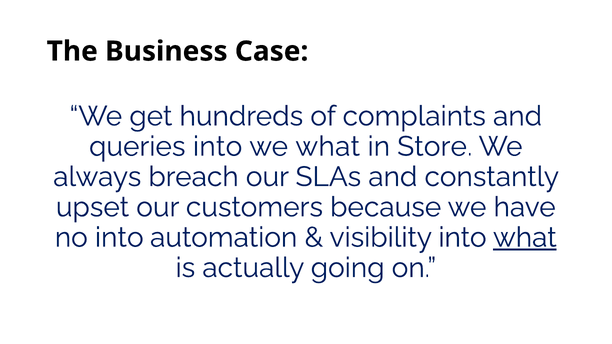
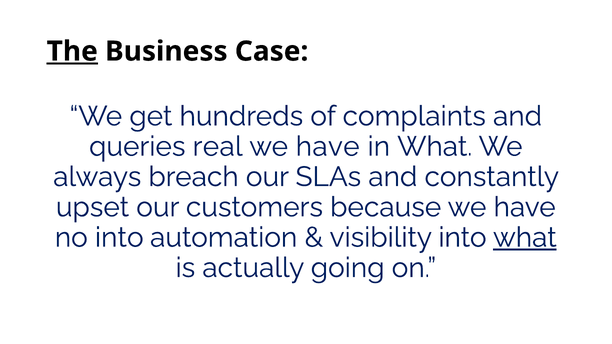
The underline: none -> present
queries into: into -> real
what at (328, 147): what -> have
in Store: Store -> What
